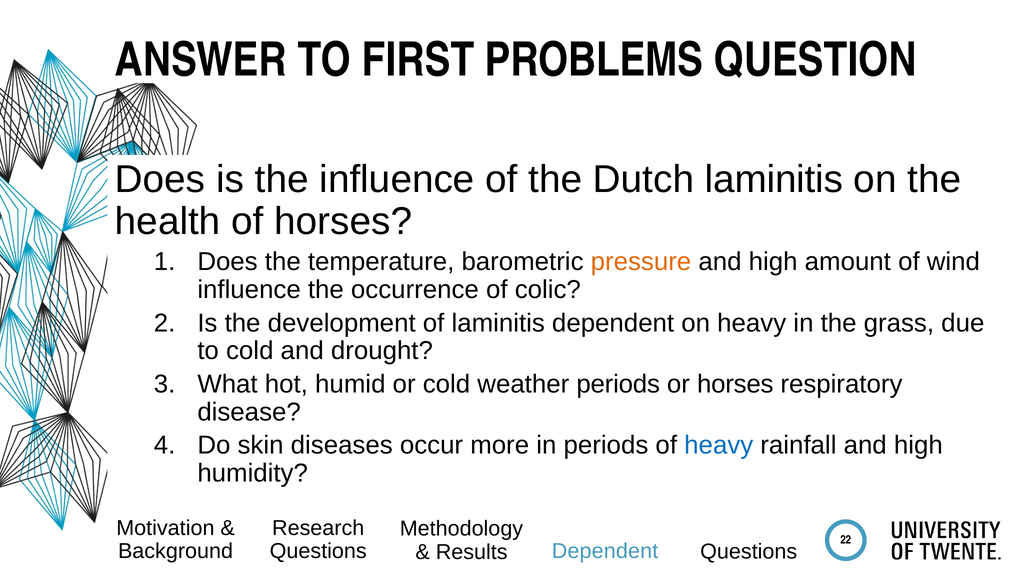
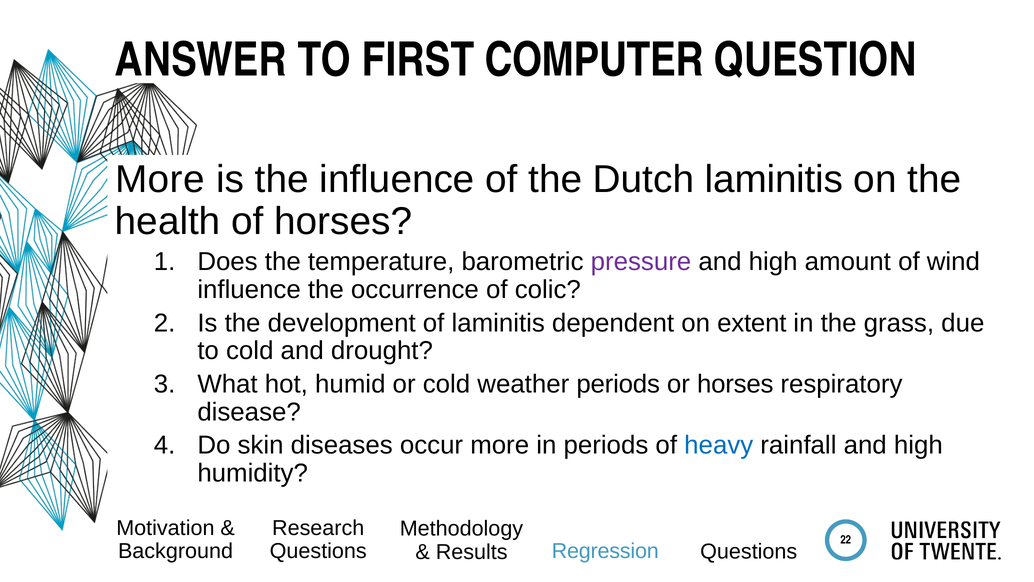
PROBLEMS: PROBLEMS -> COMPUTER
Does at (160, 179): Does -> More
pressure colour: orange -> purple
on heavy: heavy -> extent
Results Dependent: Dependent -> Regression
